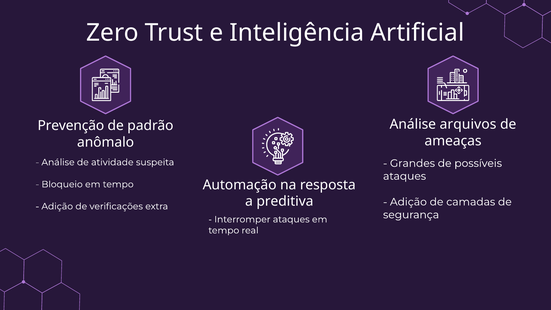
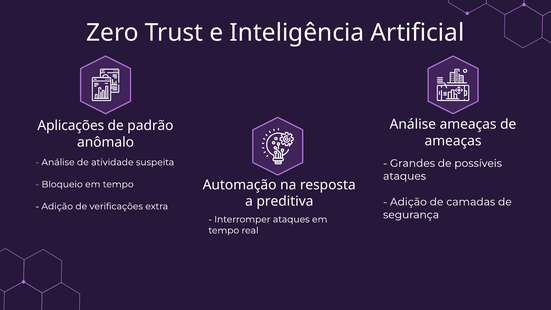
Análise arquivos: arquivos -> ameaças
Prevenção: Prevenção -> Aplicações
